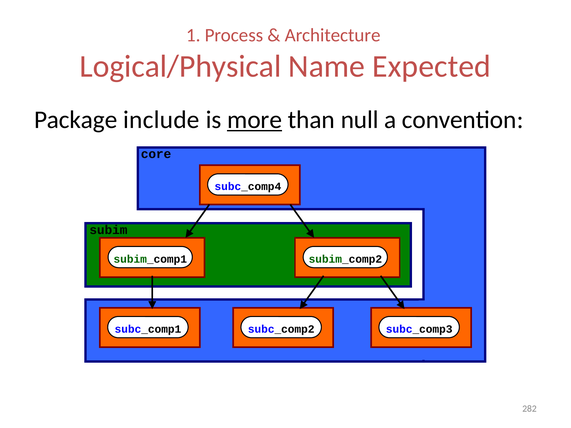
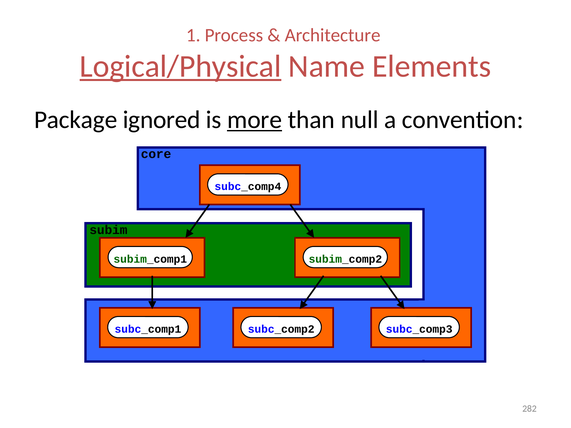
Logical/Physical underline: none -> present
Expected: Expected -> Elements
include: include -> ignored
